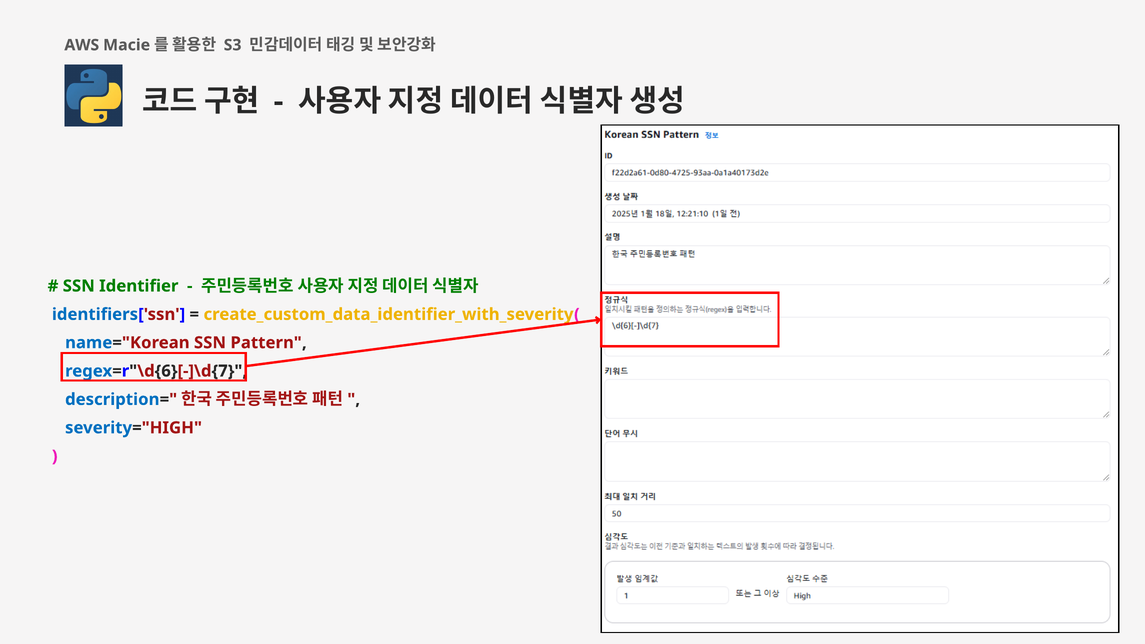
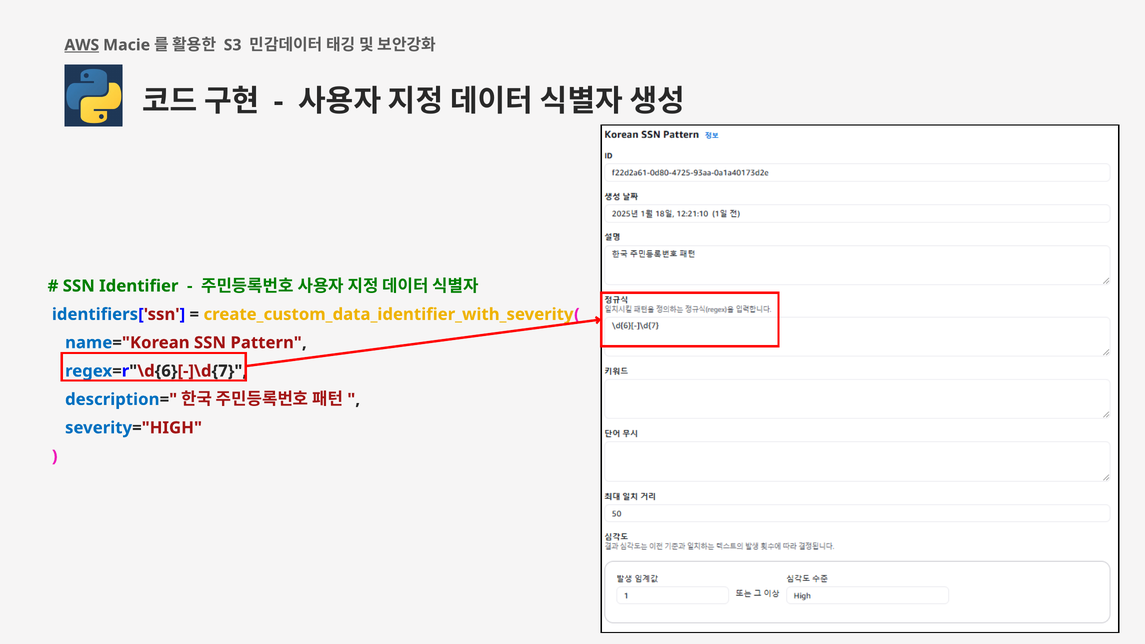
AWS underline: none -> present
